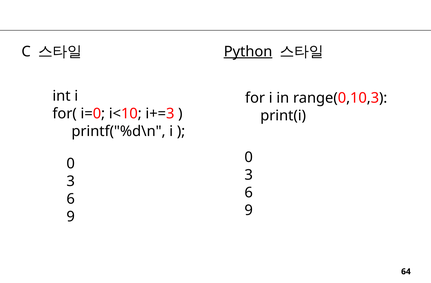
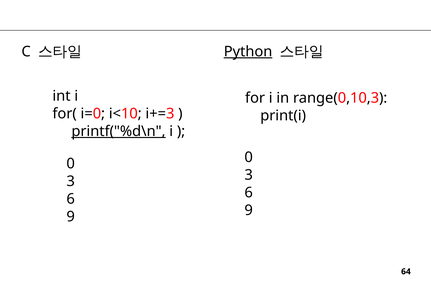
printf("%d\n underline: none -> present
